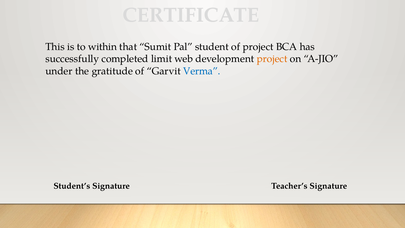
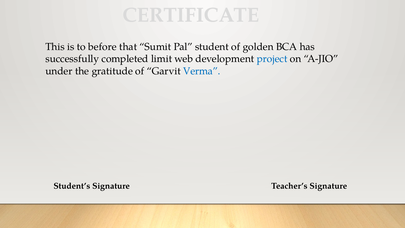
within: within -> before
of project: project -> golden
project at (272, 59) colour: orange -> blue
